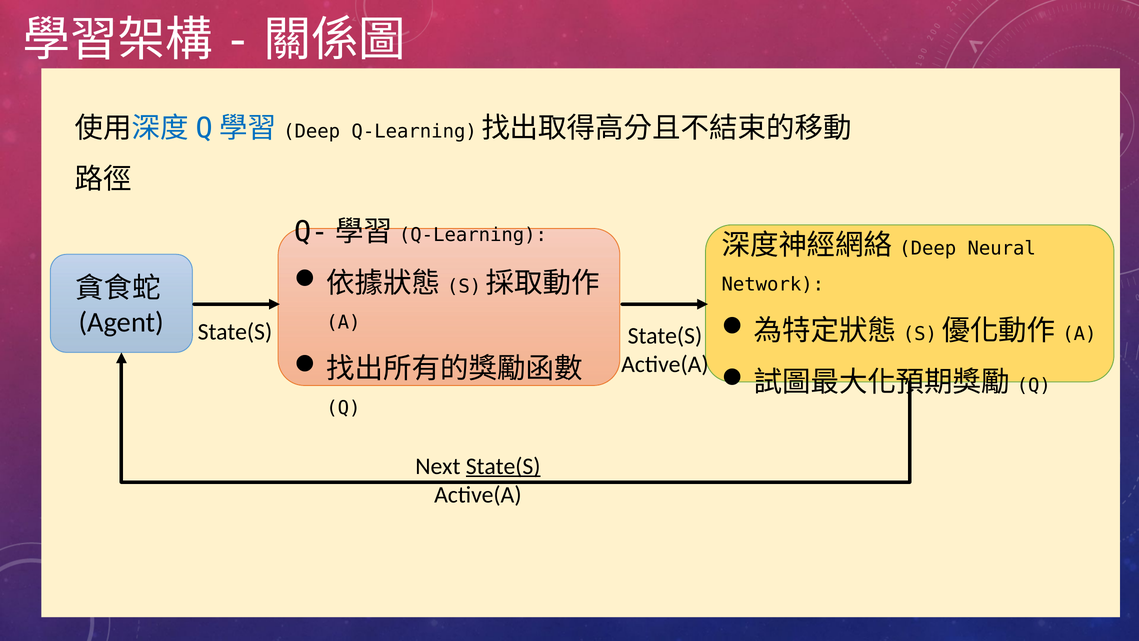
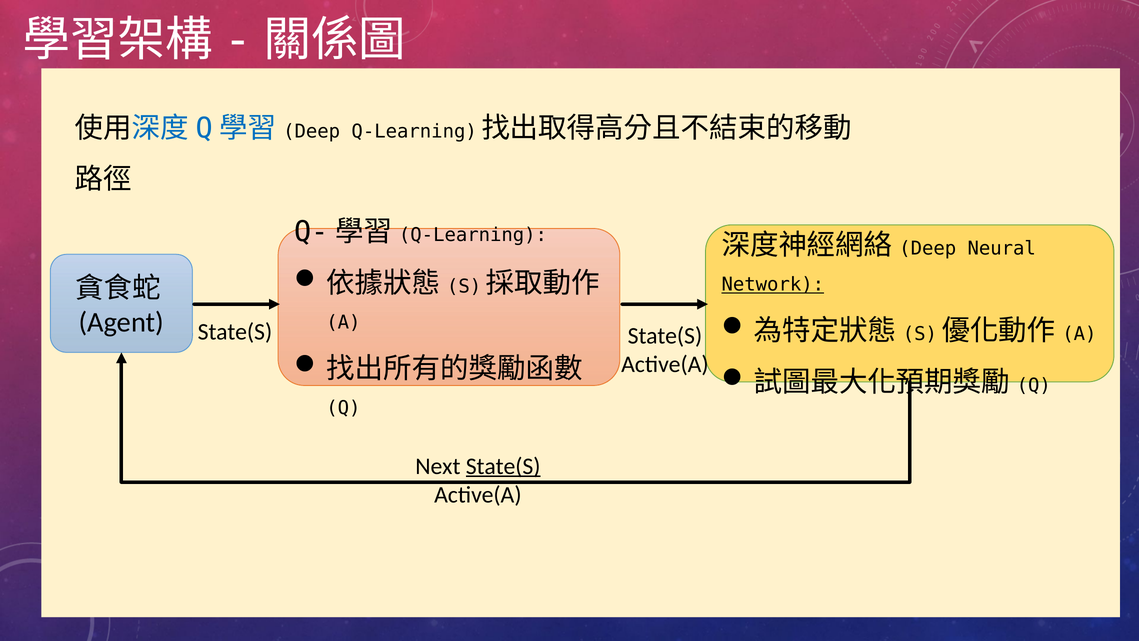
Network underline: none -> present
